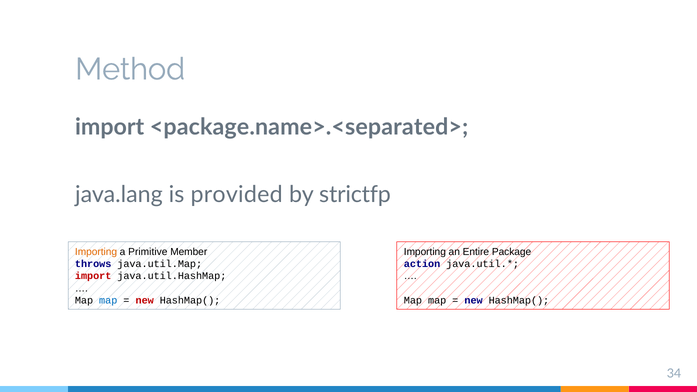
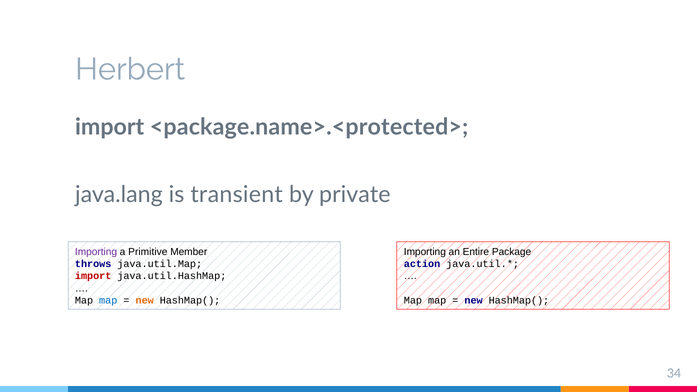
Method: Method -> Herbert
<package.name>.<separated>: <package.name>.<separated> -> <package.name>.<protected>
provided: provided -> transient
strictfp: strictfp -> private
Importing at (96, 252) colour: orange -> purple
new at (145, 301) colour: red -> orange
